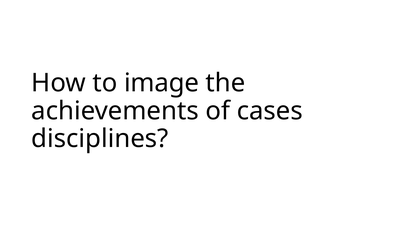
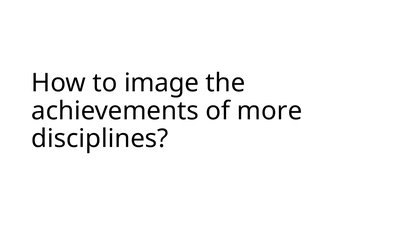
cases: cases -> more
